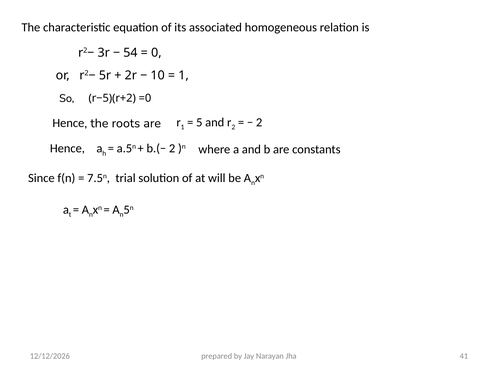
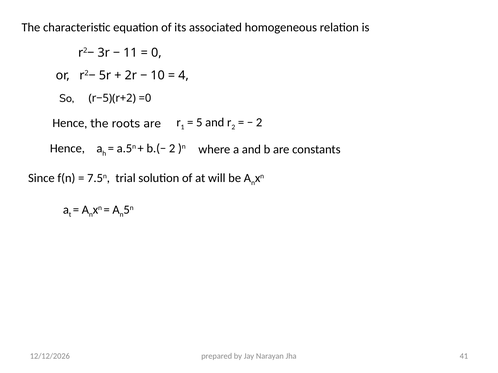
54: 54 -> 11
1 at (184, 75): 1 -> 4
